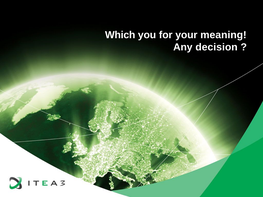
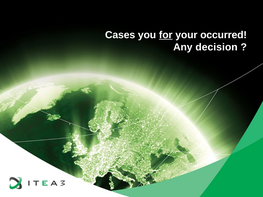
Which: Which -> Cases
for underline: none -> present
meaning: meaning -> occurred
